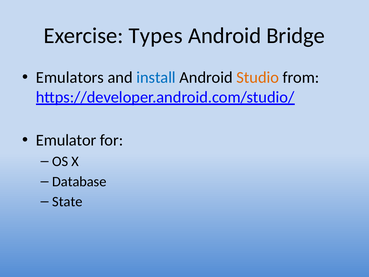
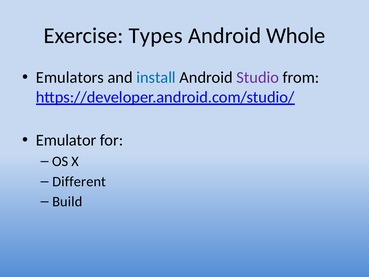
Bridge: Bridge -> Whole
Studio colour: orange -> purple
Database: Database -> Different
State: State -> Build
